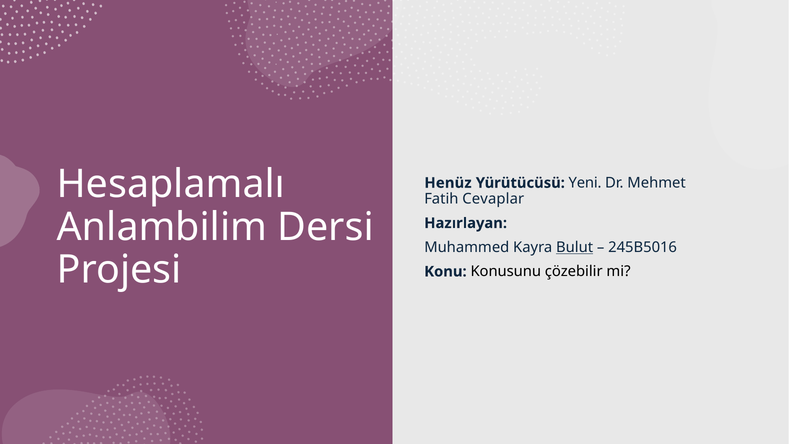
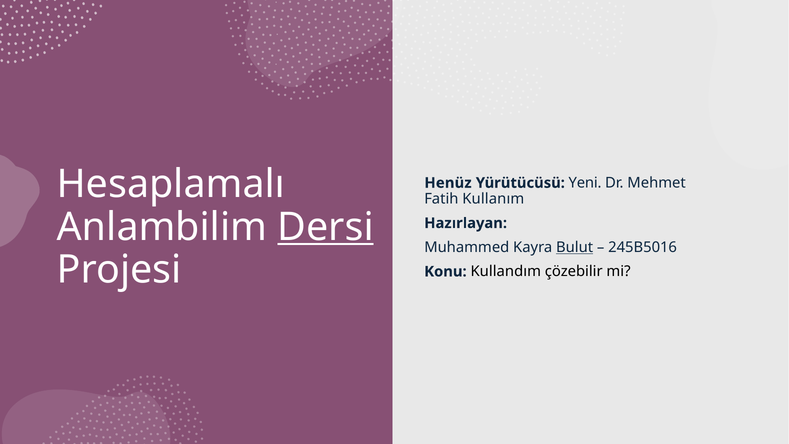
Cevaplar: Cevaplar -> Kullanım
Dersi underline: none -> present
Konusunu: Konusunu -> Kullandım
